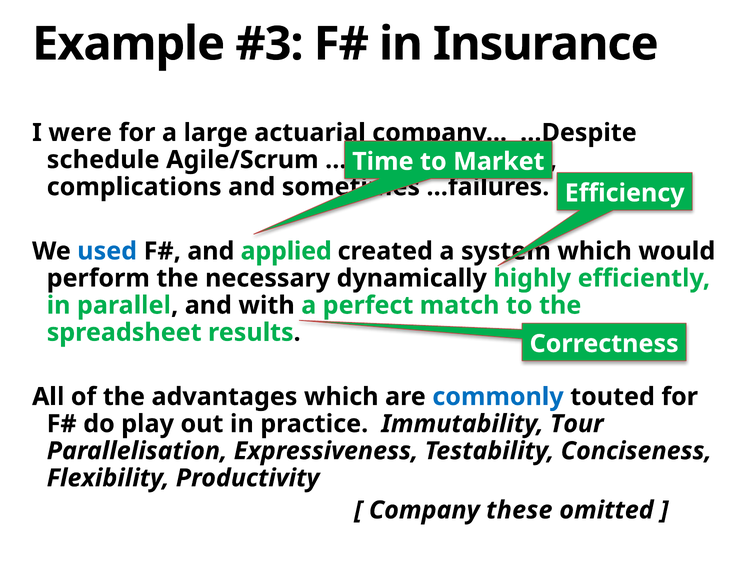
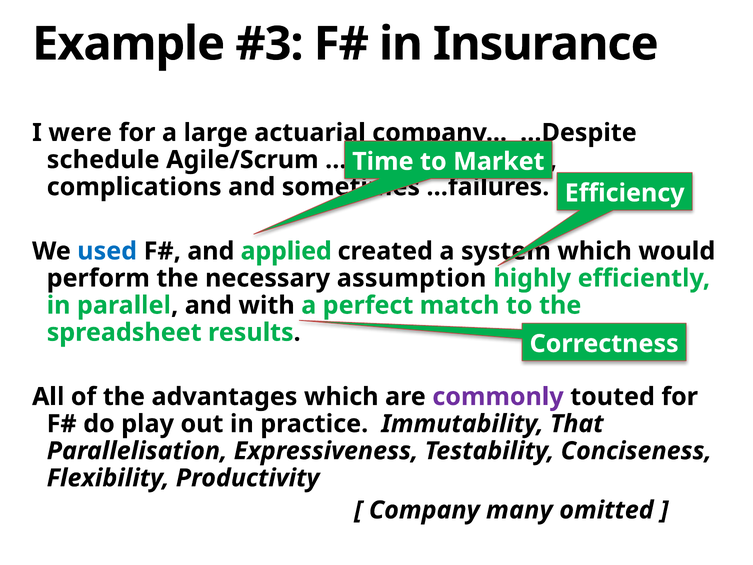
dynamically: dynamically -> assumption
commonly colour: blue -> purple
Tour: Tour -> That
these: these -> many
